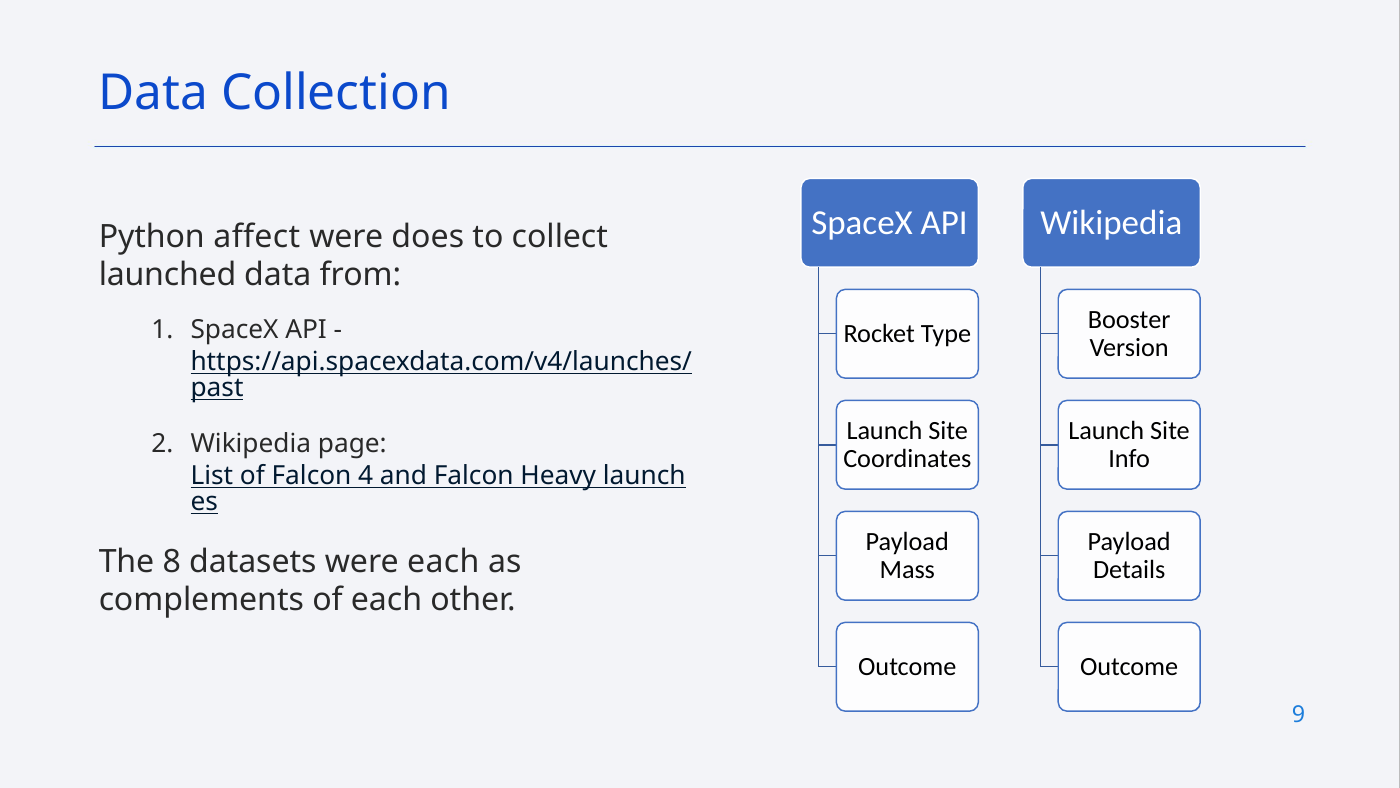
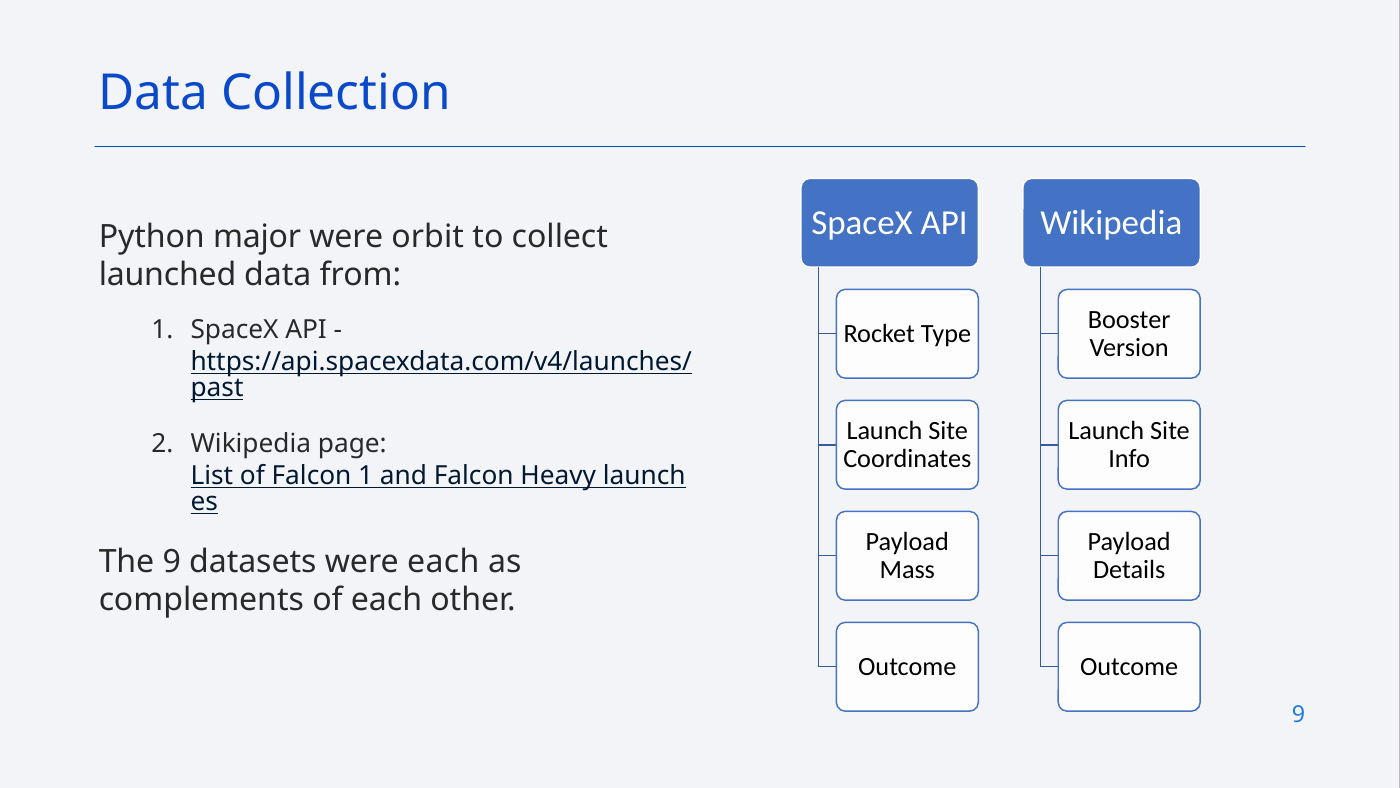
affect: affect -> major
does: does -> orbit
Falcon 4: 4 -> 1
The 8: 8 -> 9
